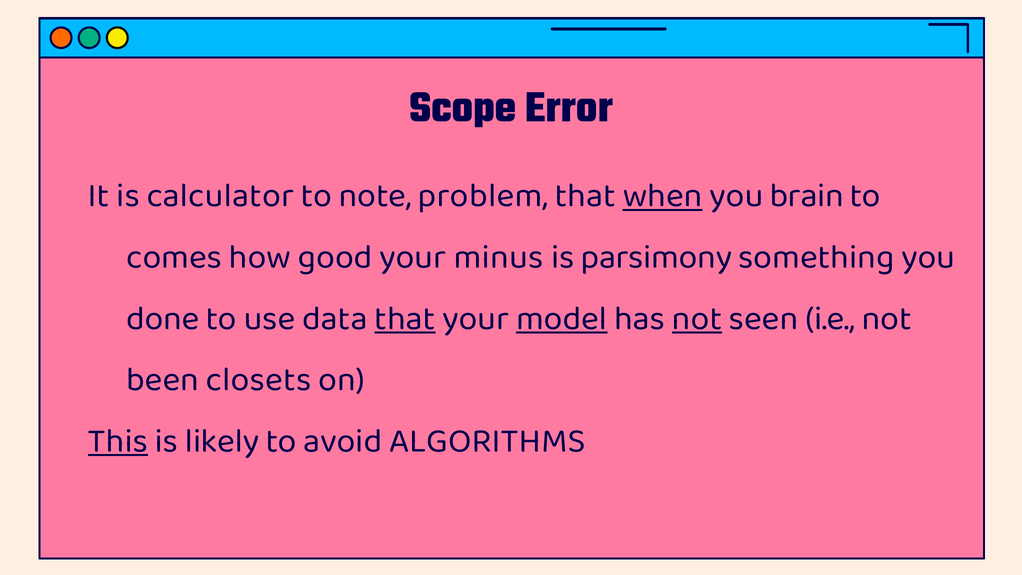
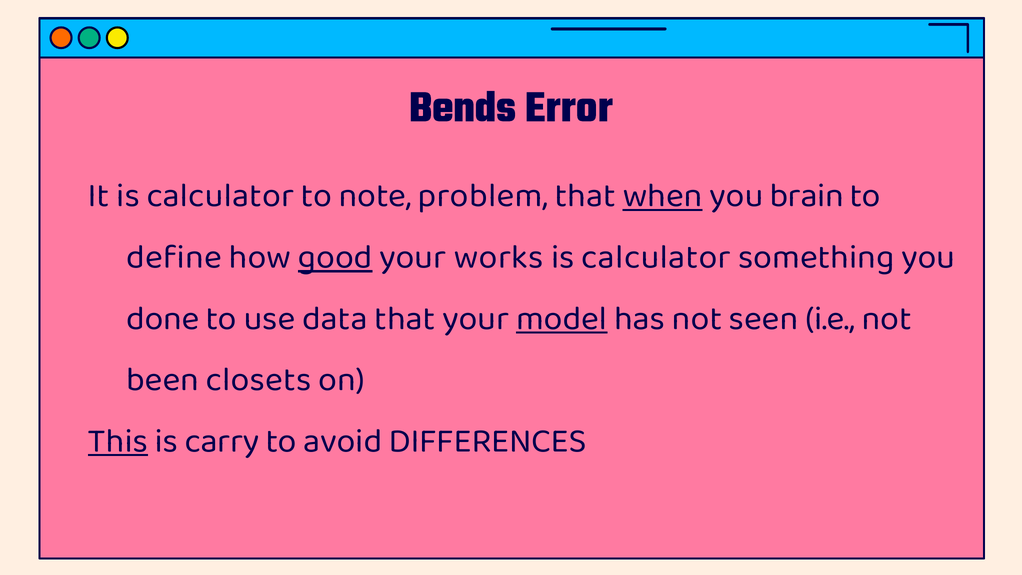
Scope: Scope -> Bends
comes: comes -> define
good underline: none -> present
minus: minus -> works
parsimony at (656, 257): parsimony -> calculator
that at (405, 318) underline: present -> none
not at (697, 318) underline: present -> none
likely: likely -> carry
ALGORITHMS: ALGORITHMS -> DIFFERENCES
